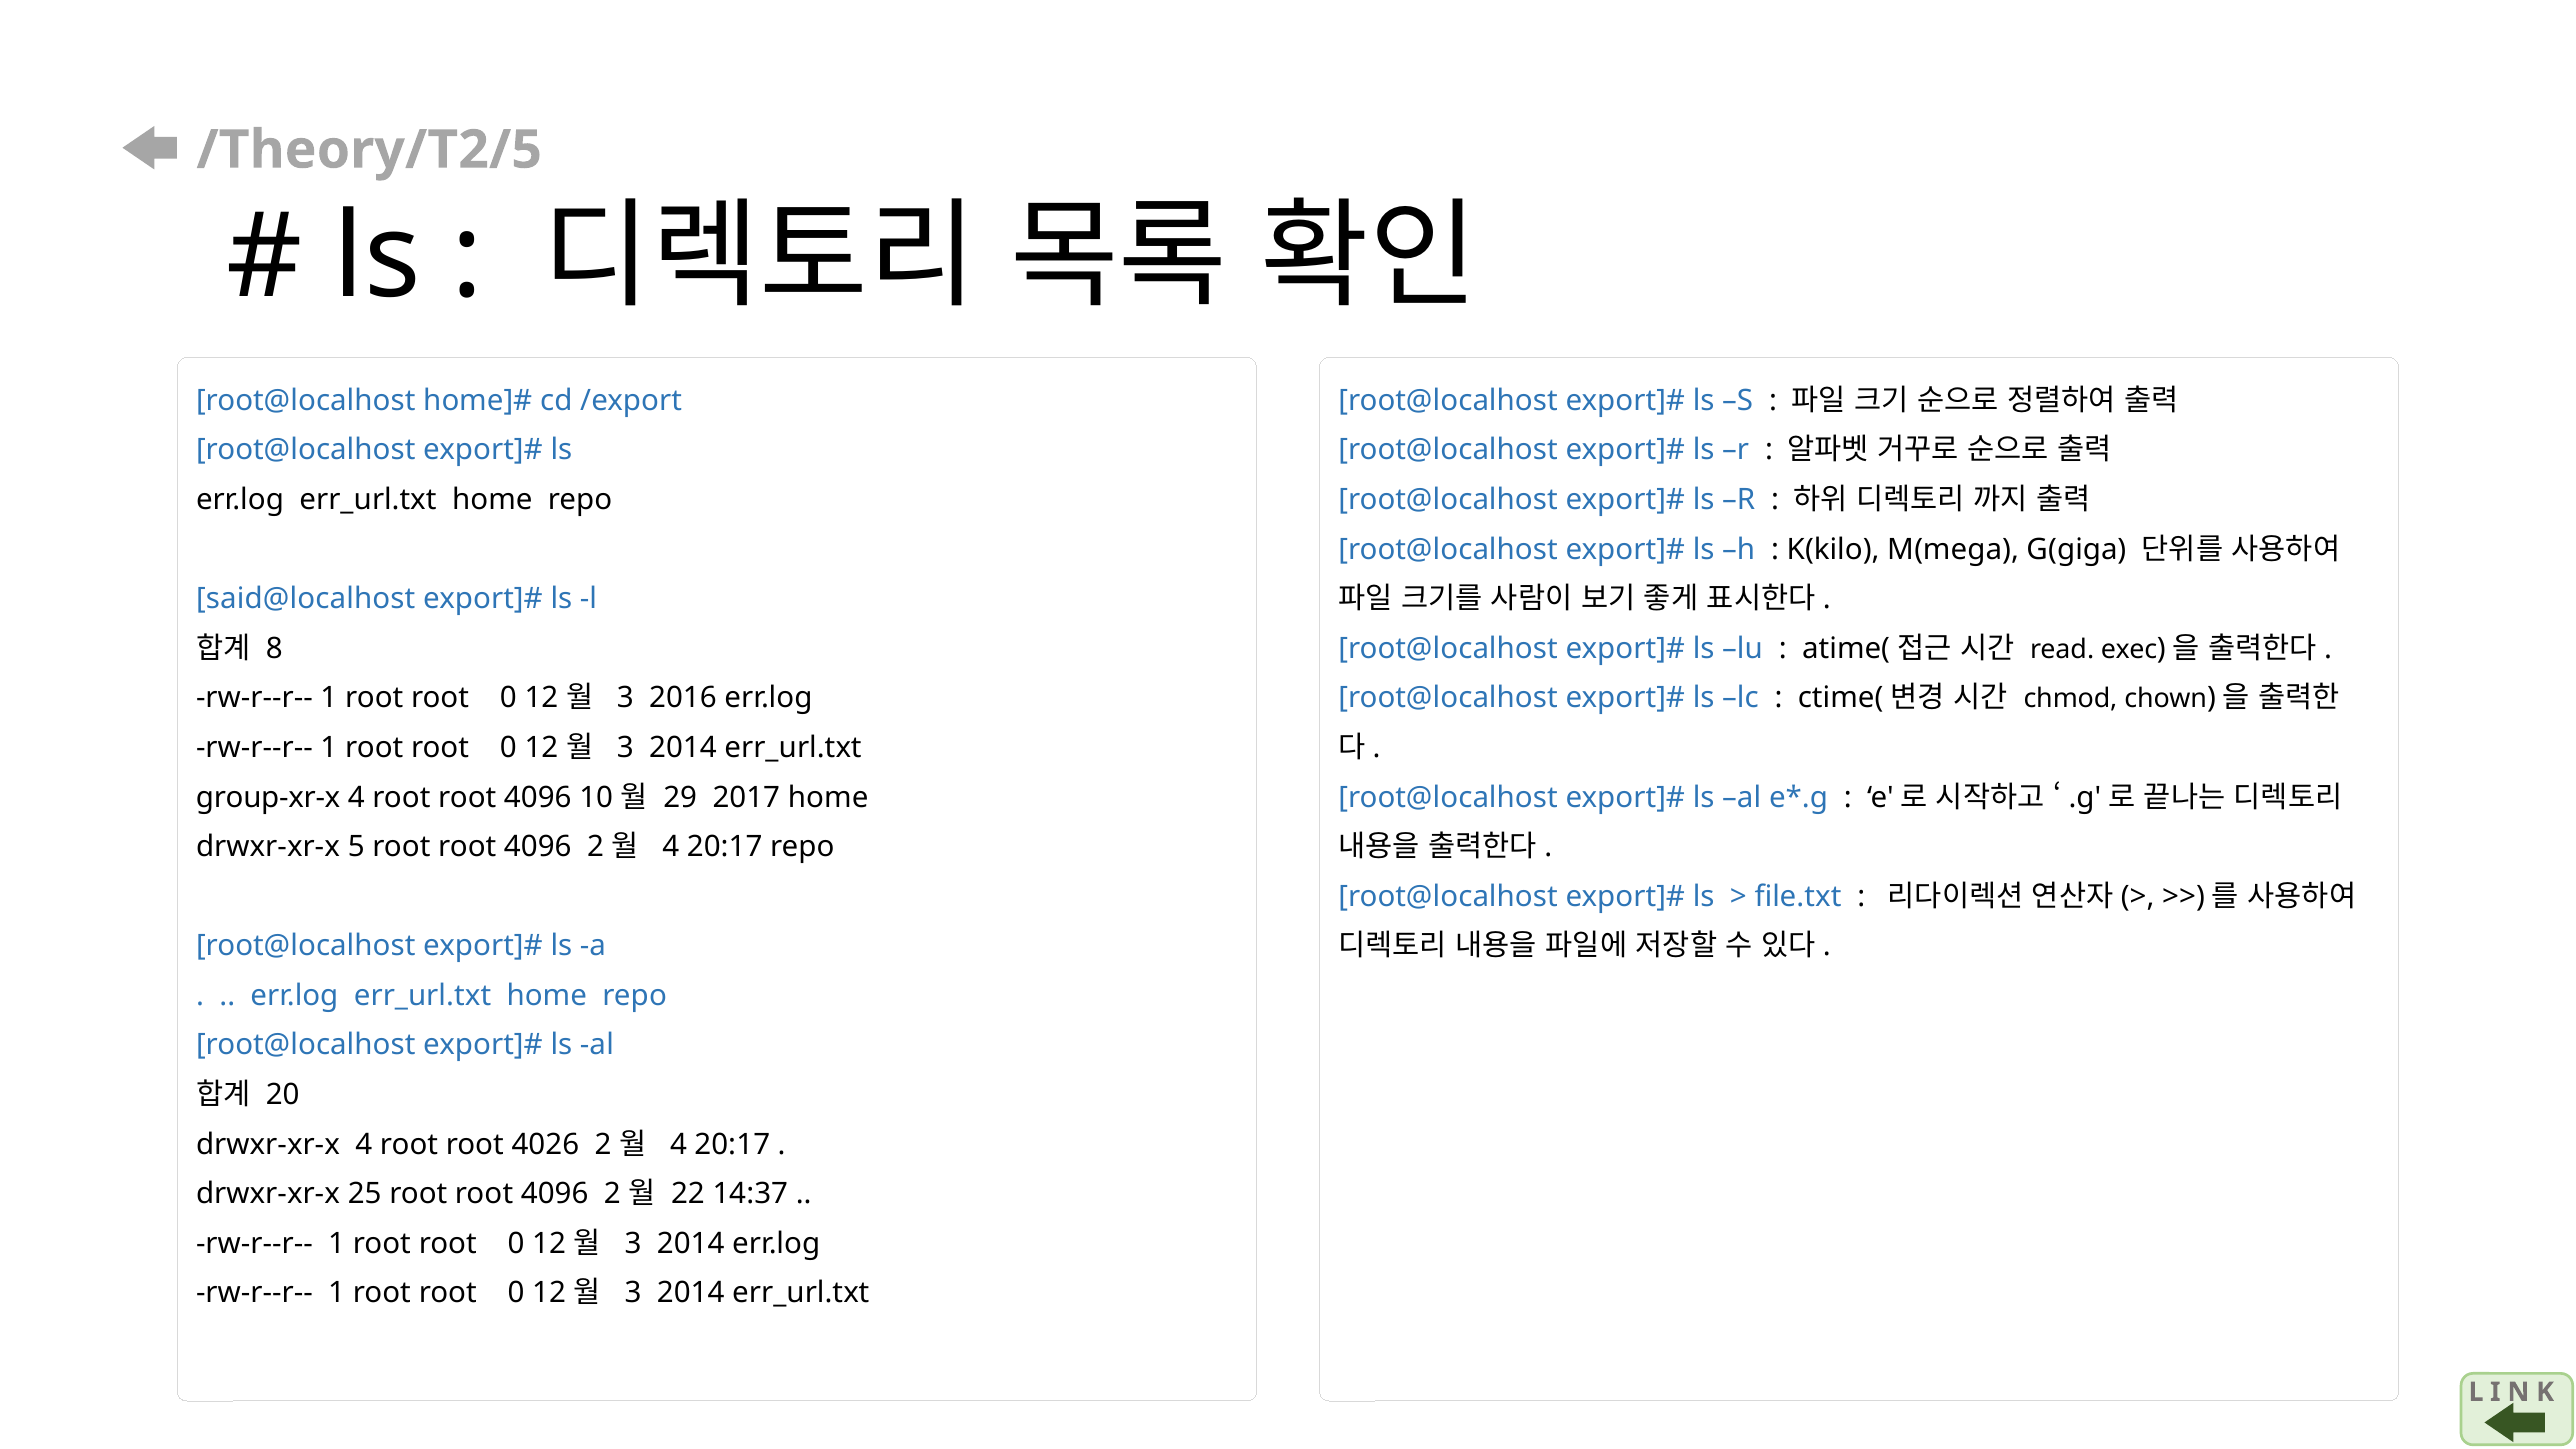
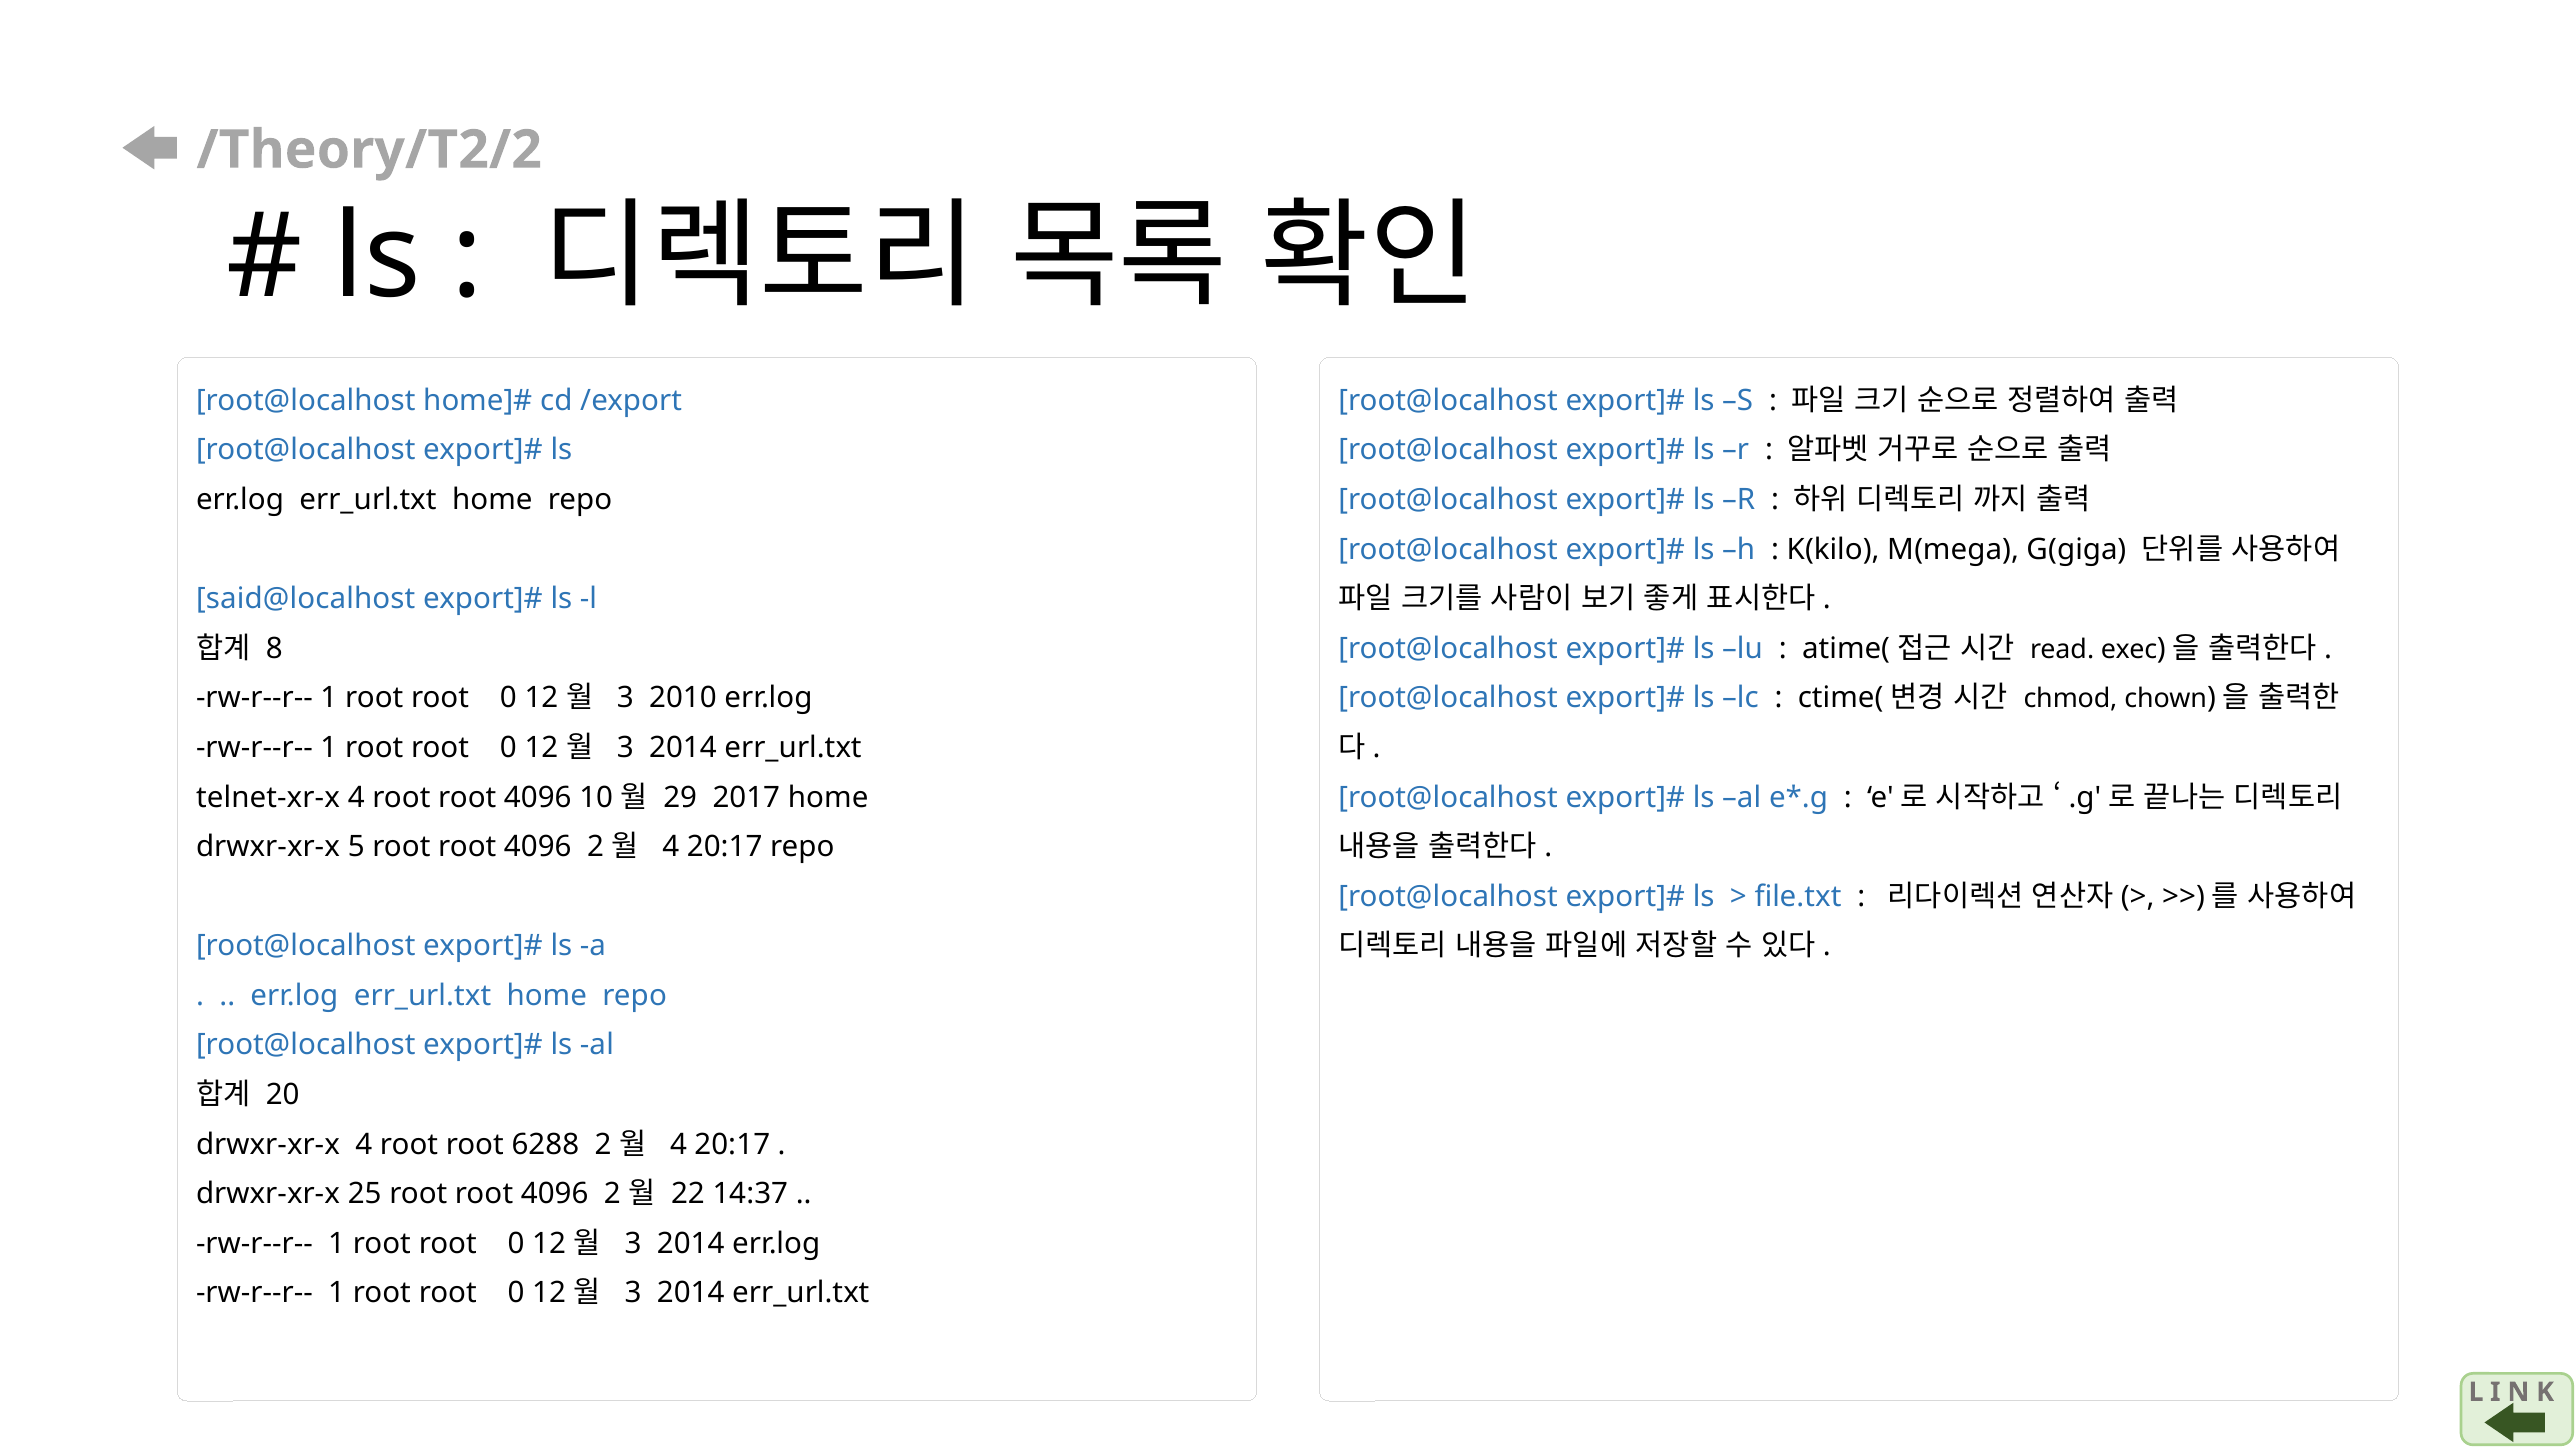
/Theory/T2/5: /Theory/T2/5 -> /Theory/T2/2
2016: 2016 -> 2010
group-xr-x: group-xr-x -> telnet-xr-x
4026: 4026 -> 6288
